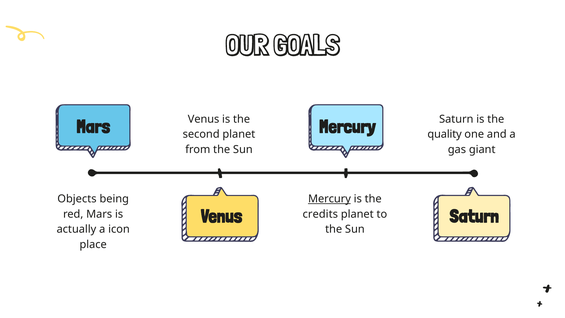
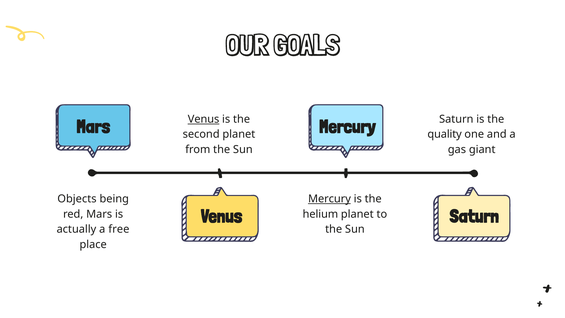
Venus at (204, 119) underline: none -> present
credits: credits -> helium
icon: icon -> free
